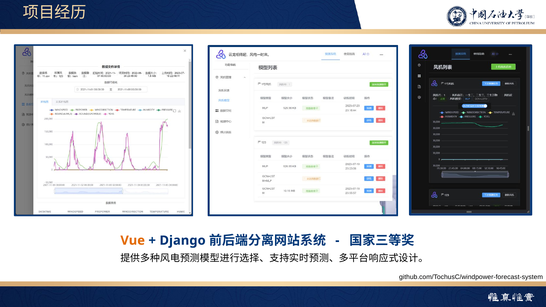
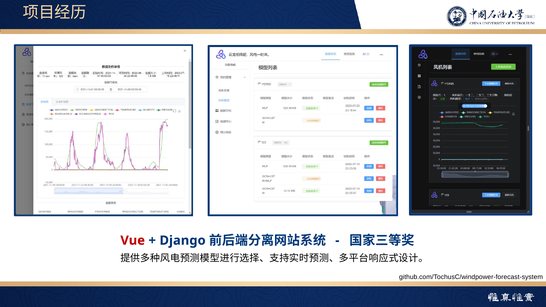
Vue colour: orange -> red
